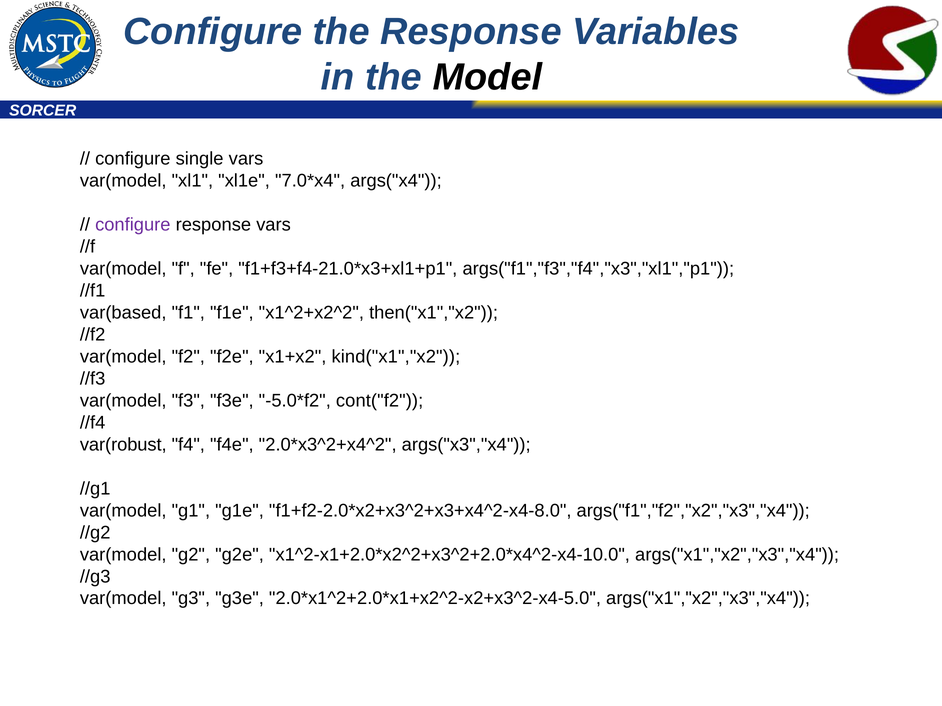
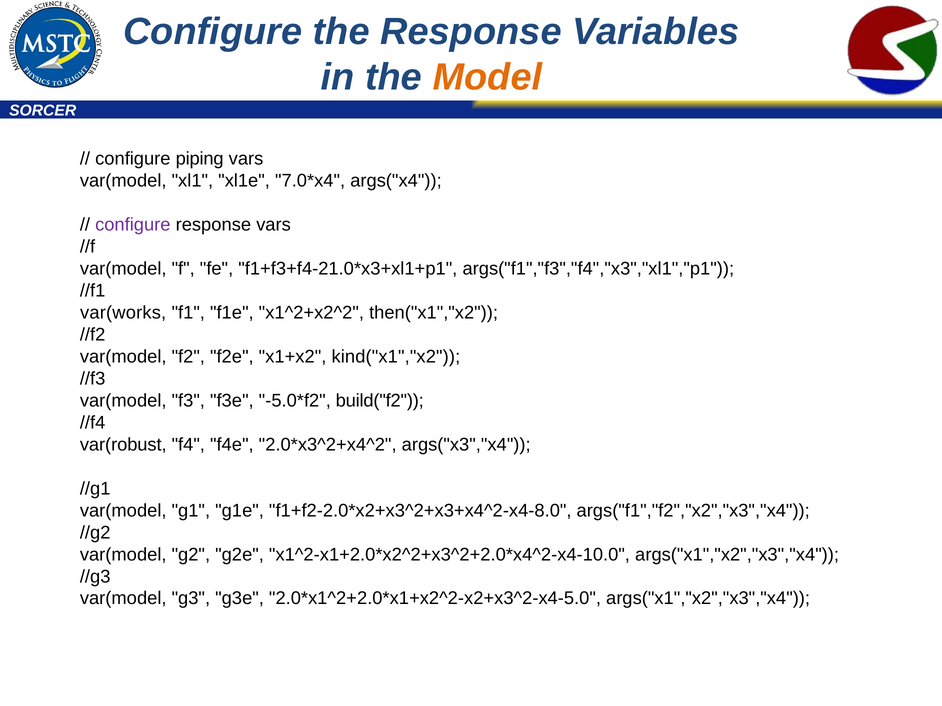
Model colour: black -> orange
single: single -> piping
var(based: var(based -> var(works
cont("f2: cont("f2 -> build("f2
